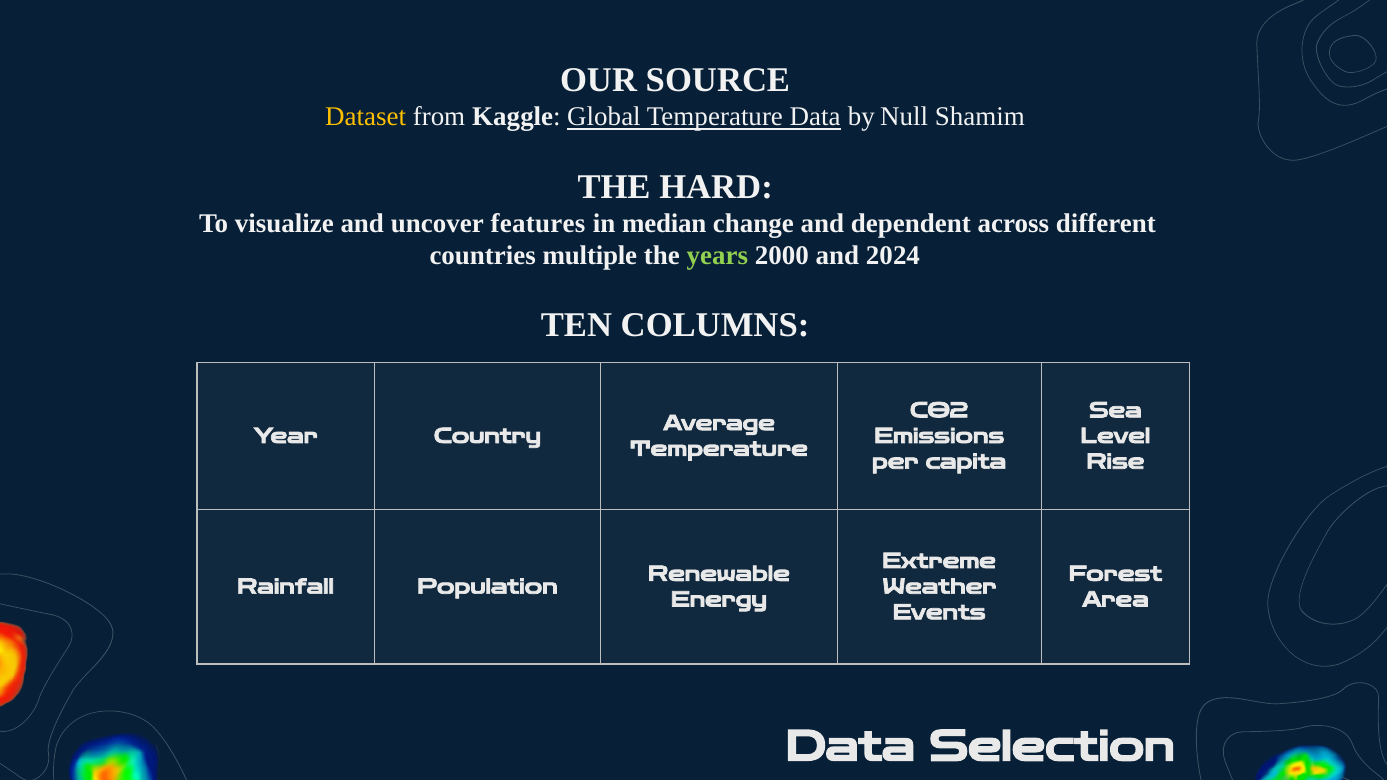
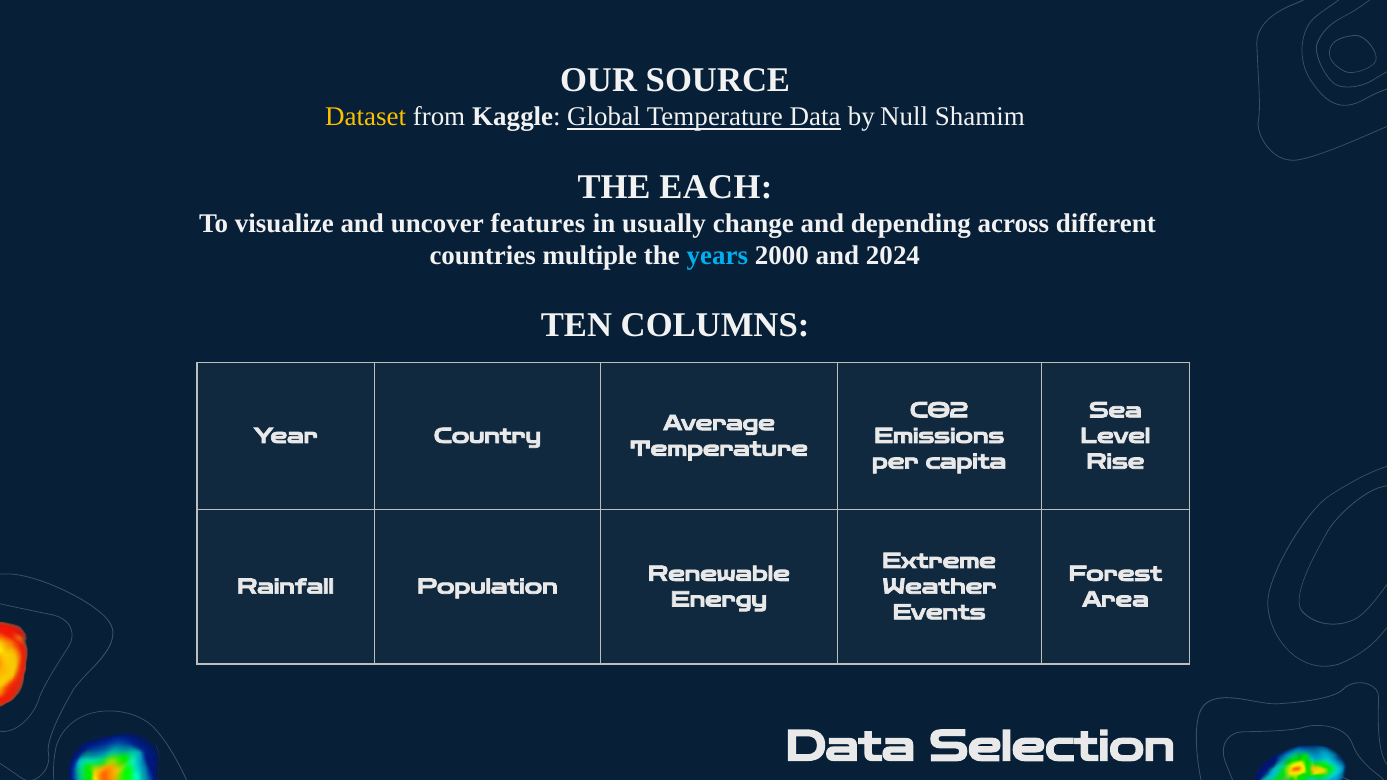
HARD: HARD -> EACH
median: median -> usually
dependent: dependent -> depending
years colour: light green -> light blue
